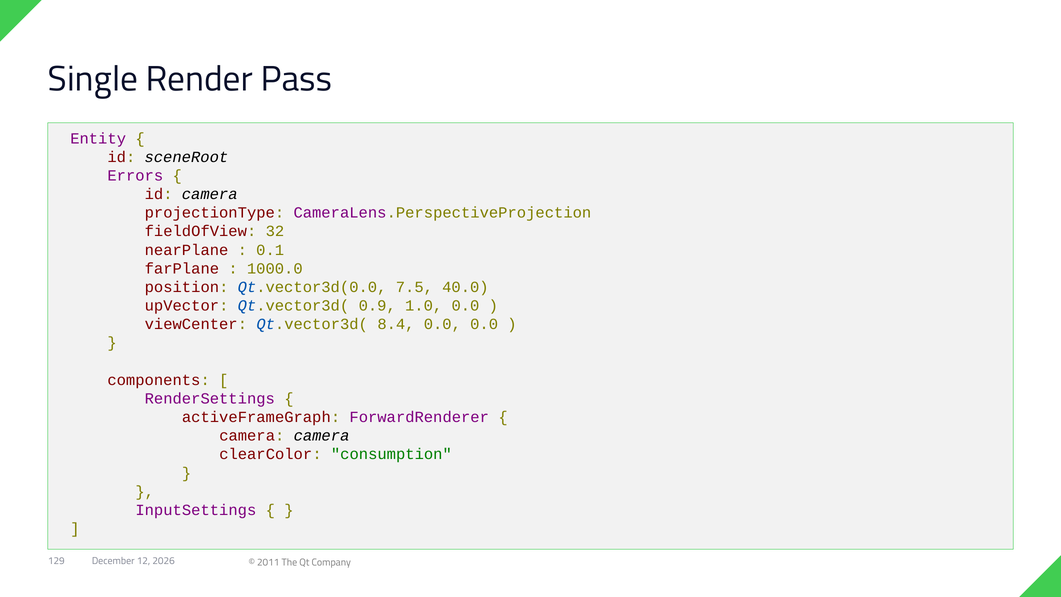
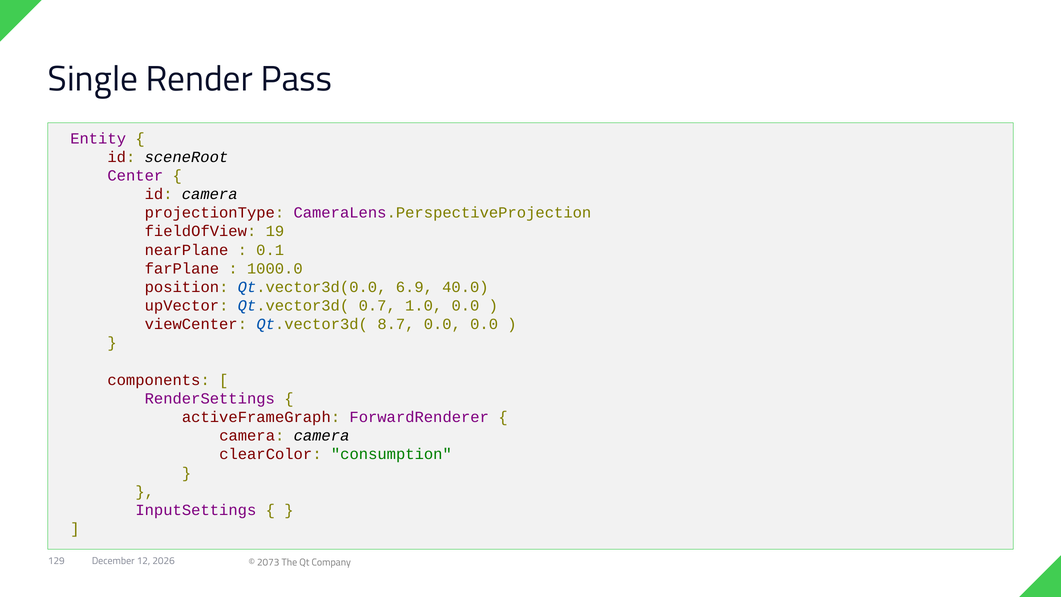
Errors: Errors -> Center
32: 32 -> 19
7.5: 7.5 -> 6.9
0.9: 0.9 -> 0.7
8.4: 8.4 -> 8.7
2011: 2011 -> 2073
